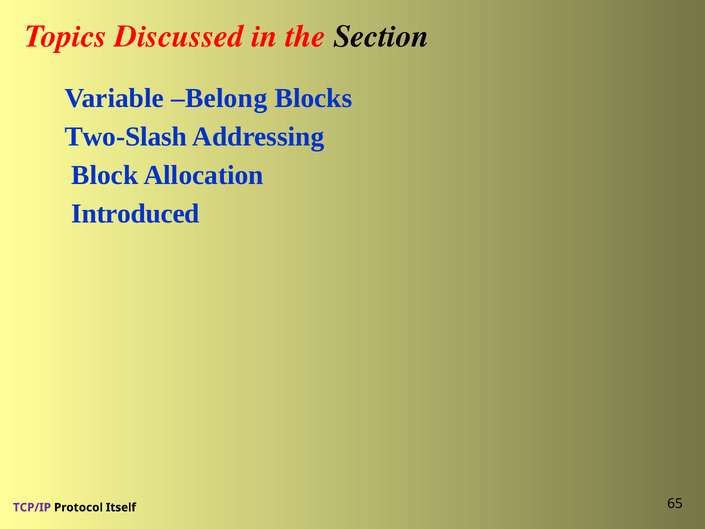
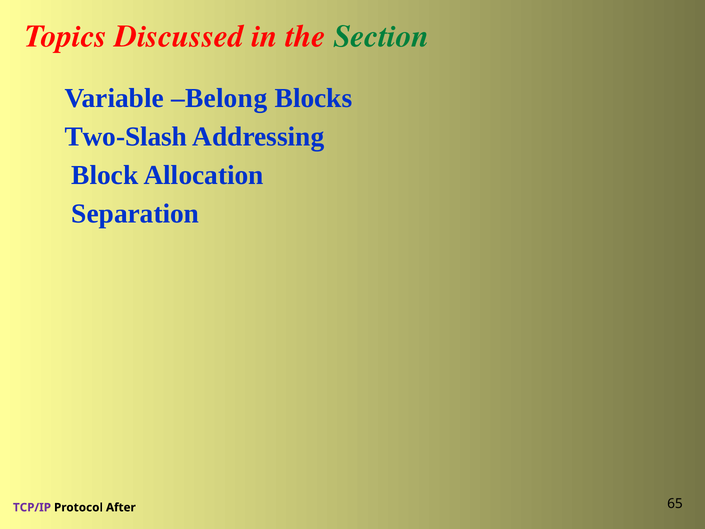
Section colour: black -> green
Introduced: Introduced -> Separation
Itself: Itself -> After
